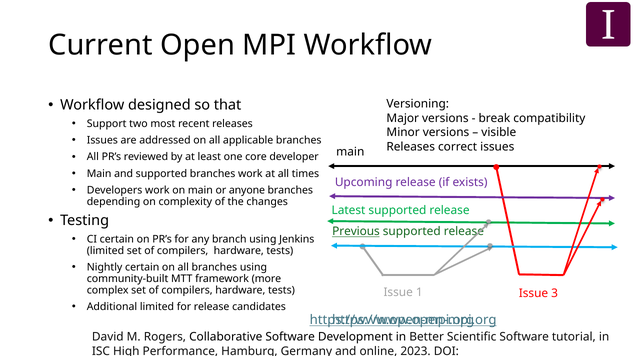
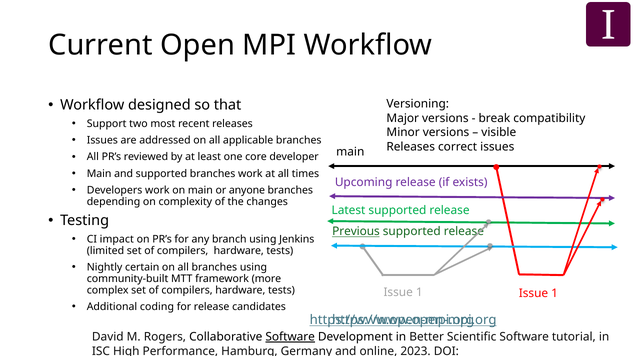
CI certain: certain -> impact
1 Issue 3: 3 -> 1
Additional limited: limited -> coding
Software at (290, 337) underline: none -> present
